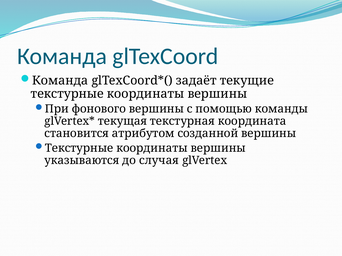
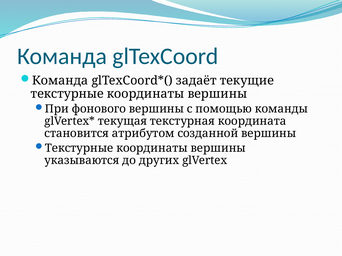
случая: случая -> других
